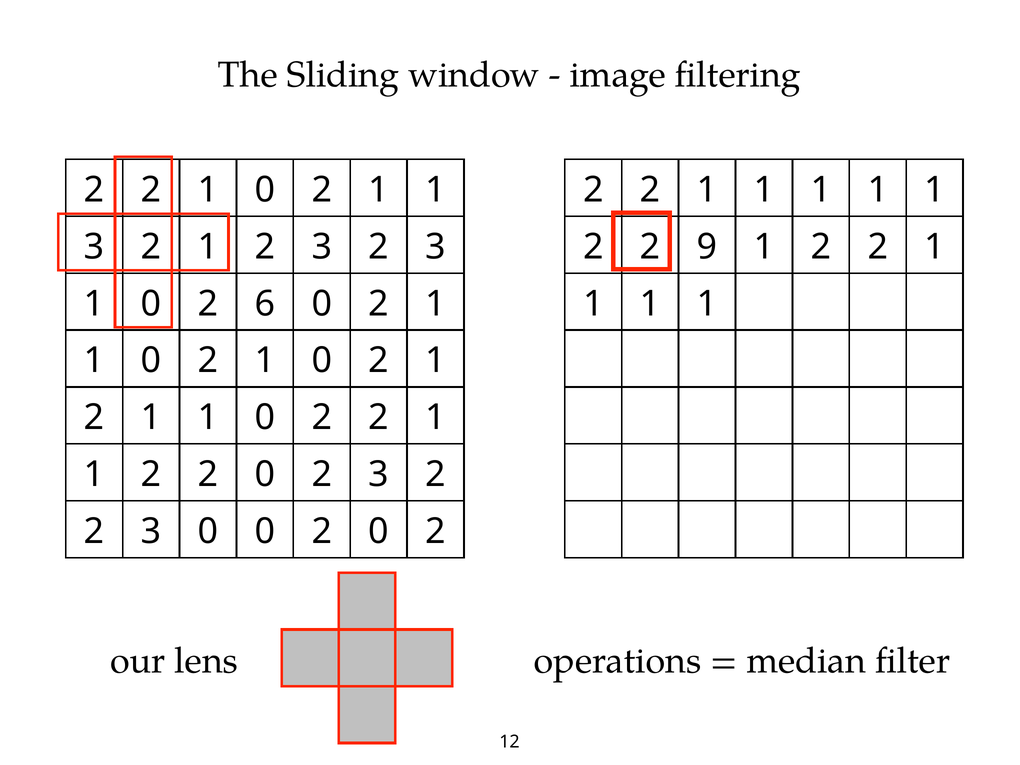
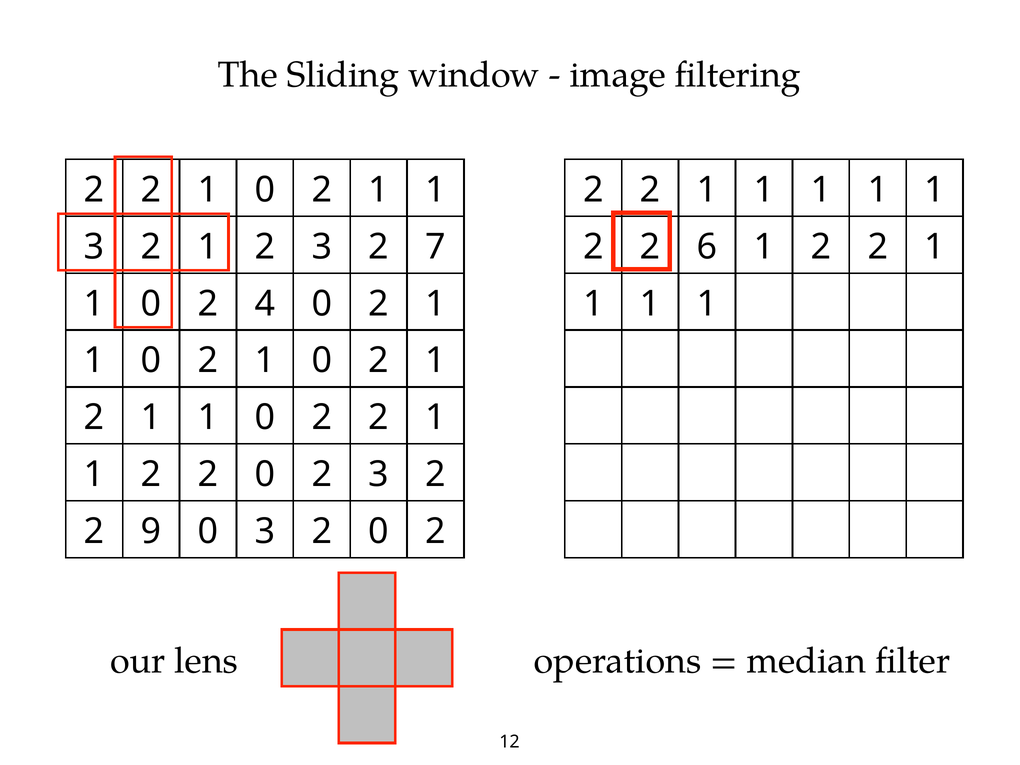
3 2 3: 3 -> 7
9: 9 -> 6
6: 6 -> 4
3 at (151, 531): 3 -> 9
0 0: 0 -> 3
